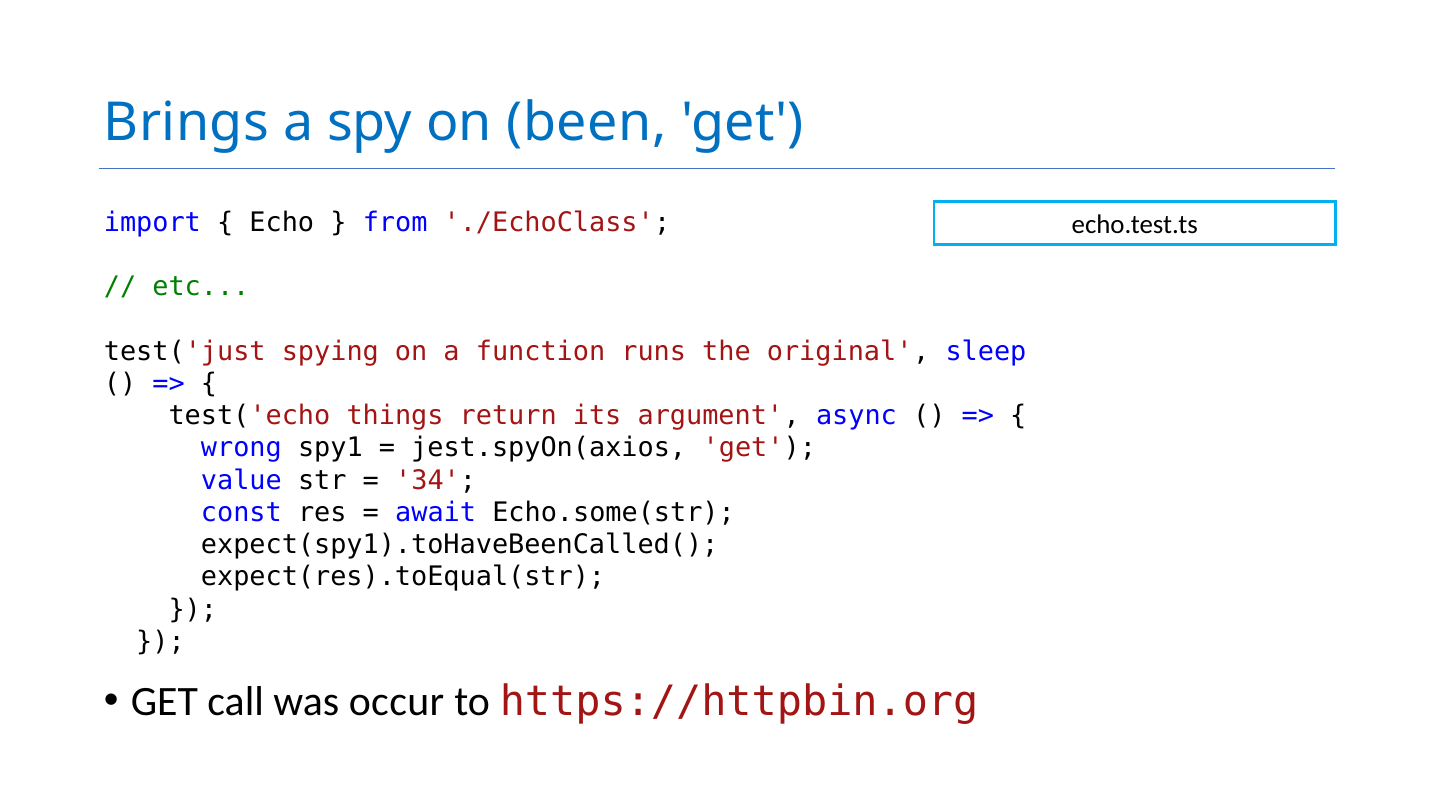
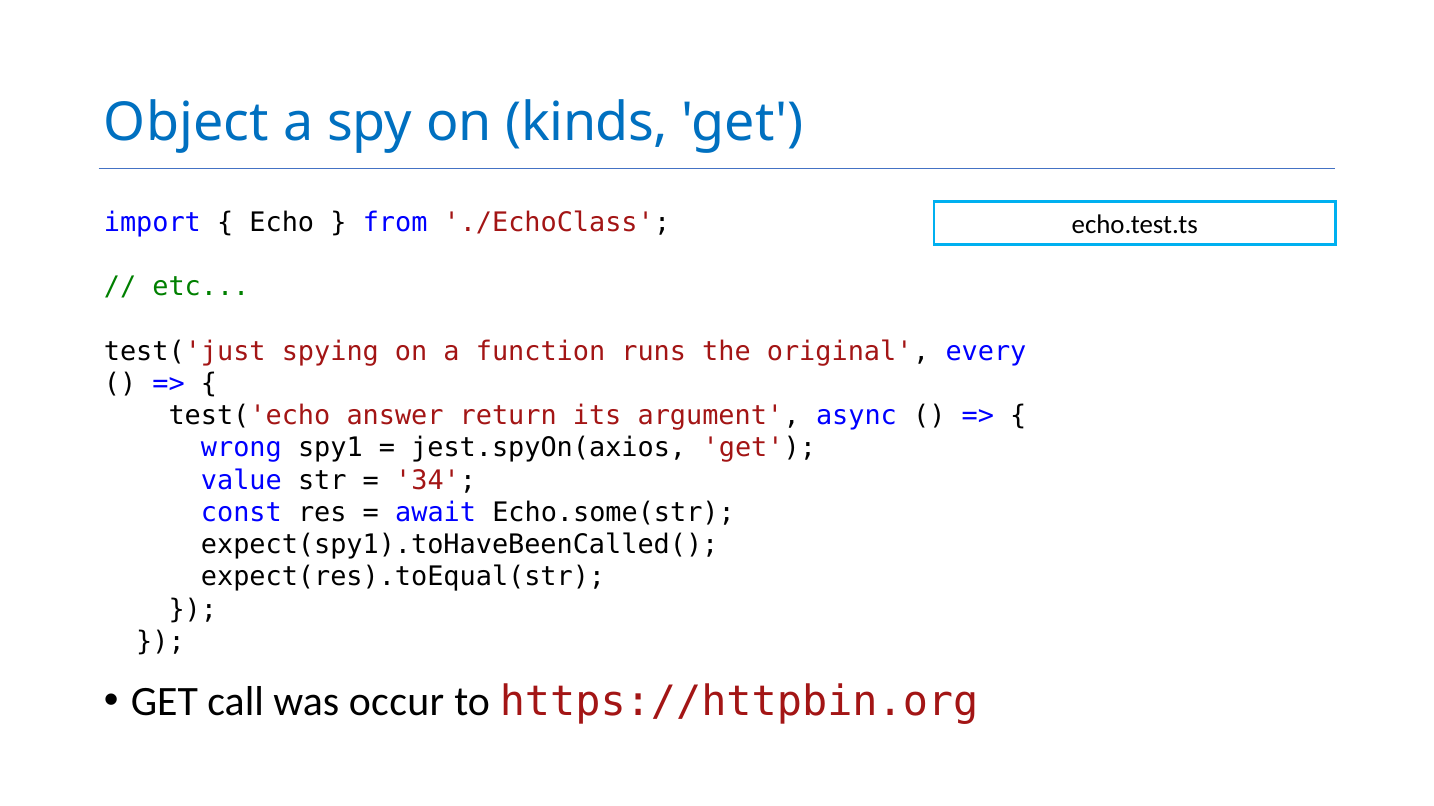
Brings: Brings -> Object
been: been -> kinds
sleep: sleep -> every
things: things -> answer
